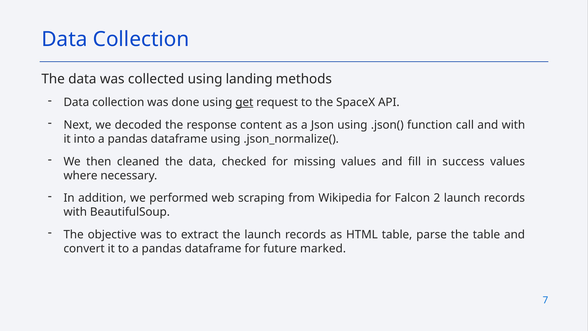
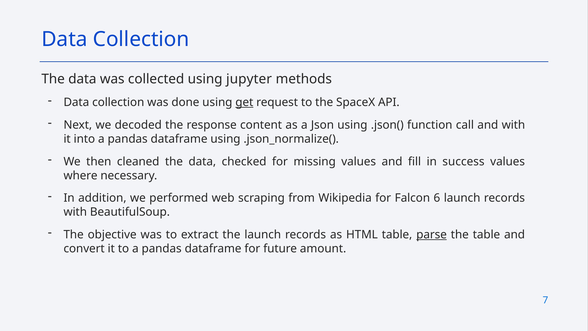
landing: landing -> jupyter
2: 2 -> 6
parse underline: none -> present
marked: marked -> amount
